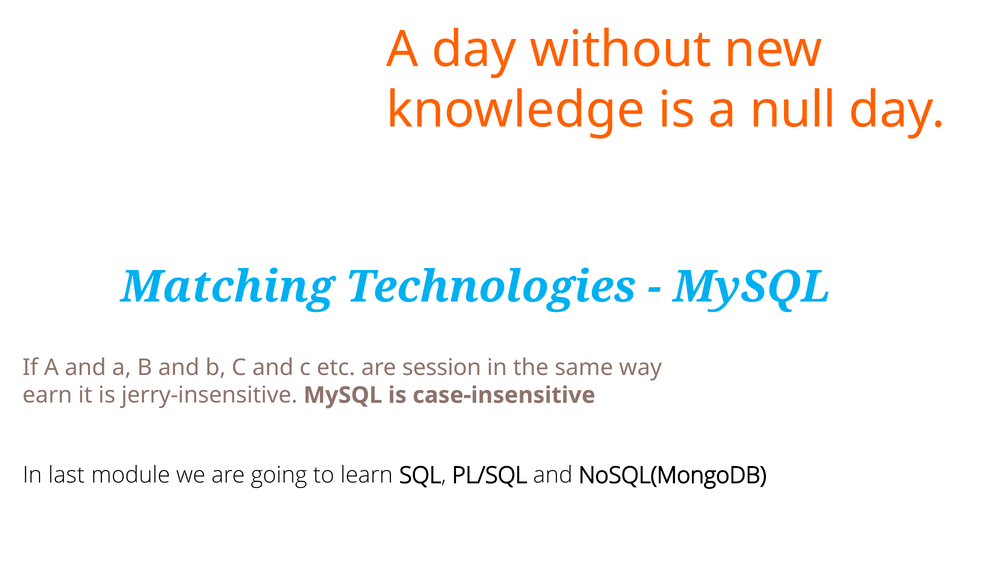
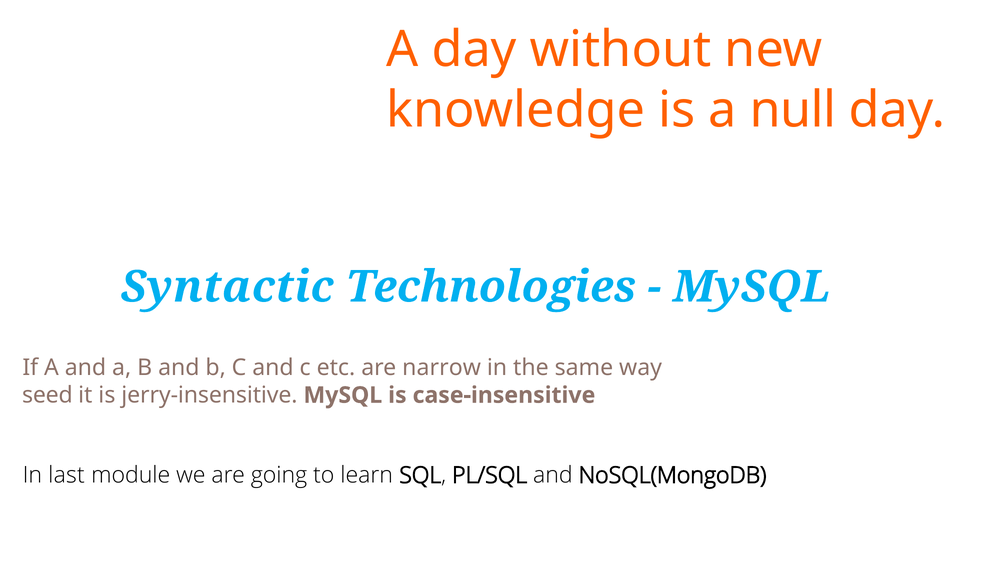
Matching: Matching -> Syntactic
session: session -> narrow
earn: earn -> seed
